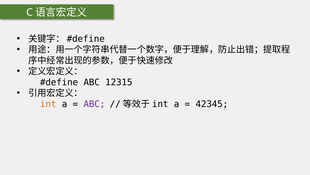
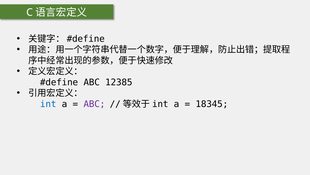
12315: 12315 -> 12385
int colour: orange -> blue
42345: 42345 -> 18345
